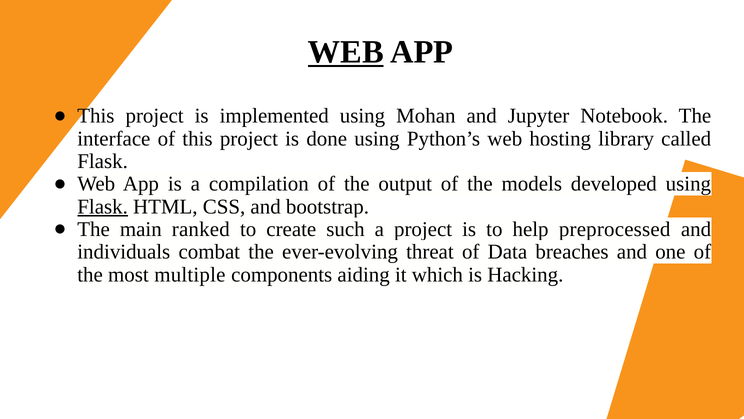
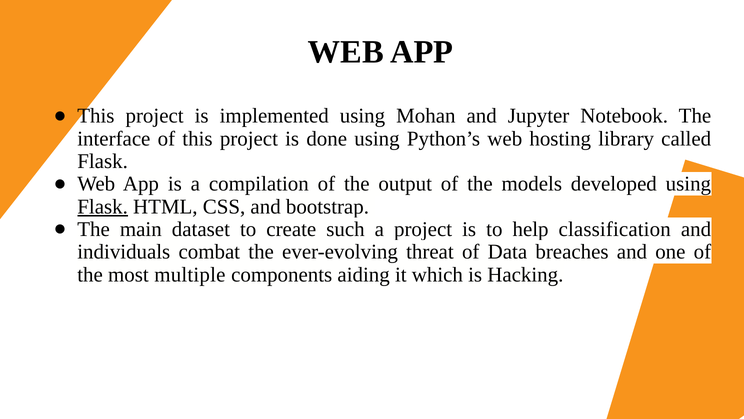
WEB at (346, 52) underline: present -> none
ranked: ranked -> dataset
preprocessed: preprocessed -> classification
